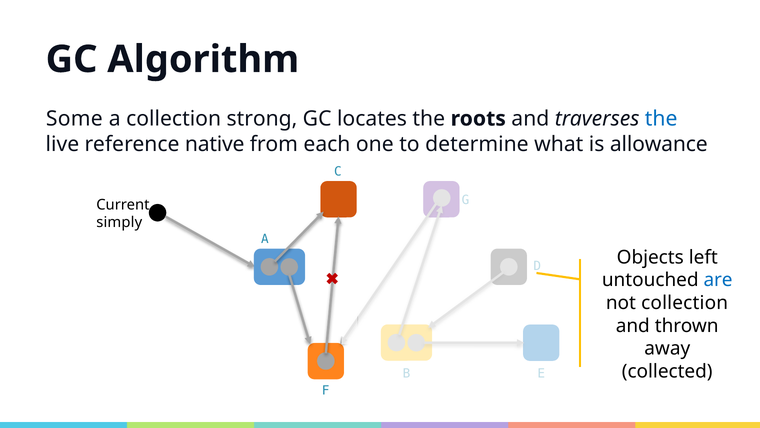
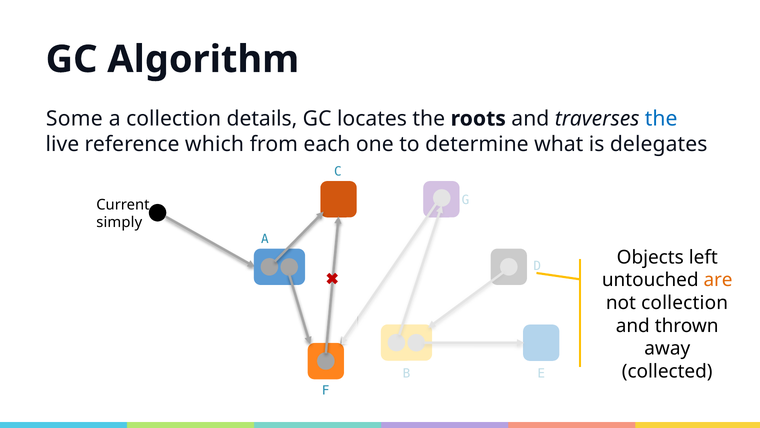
strong: strong -> details
native: native -> which
allowance: allowance -> delegates
are colour: blue -> orange
